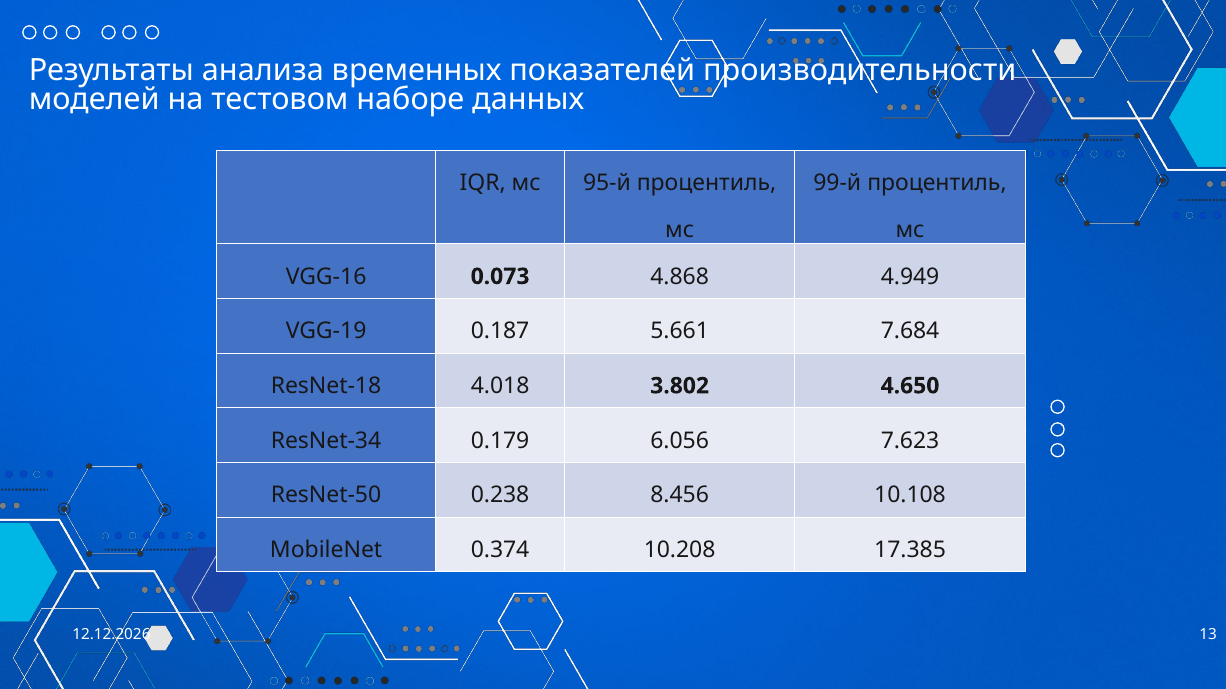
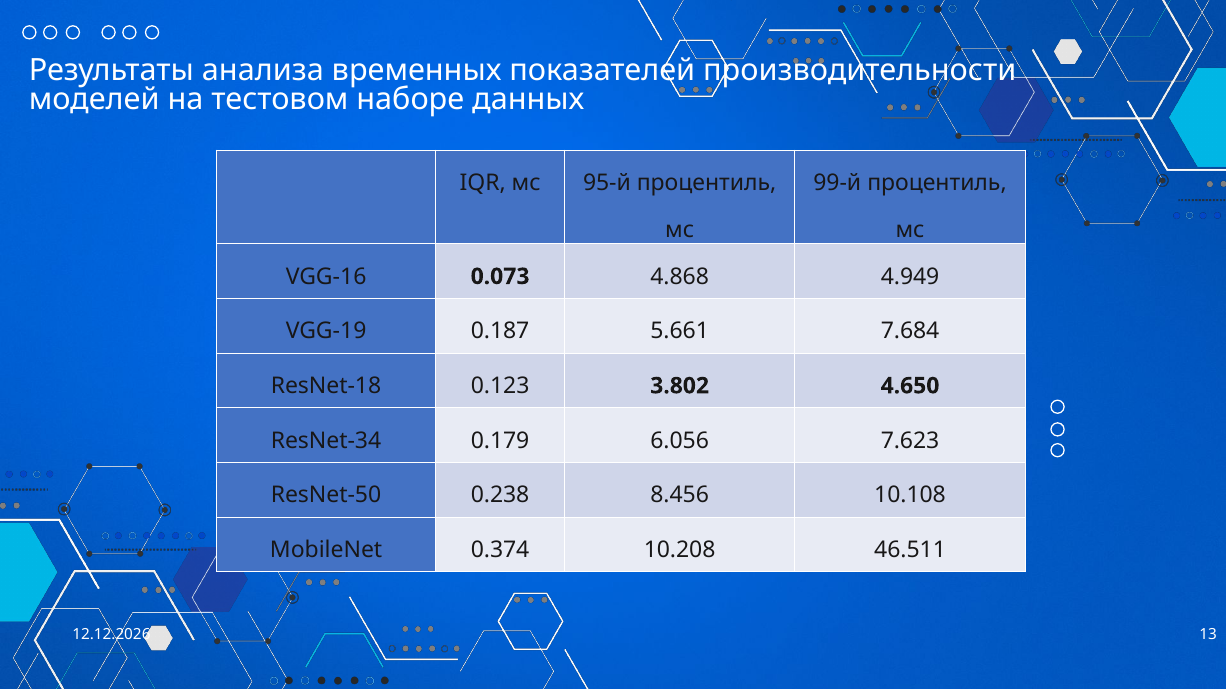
4.018: 4.018 -> 0.123
17.385: 17.385 -> 46.511
